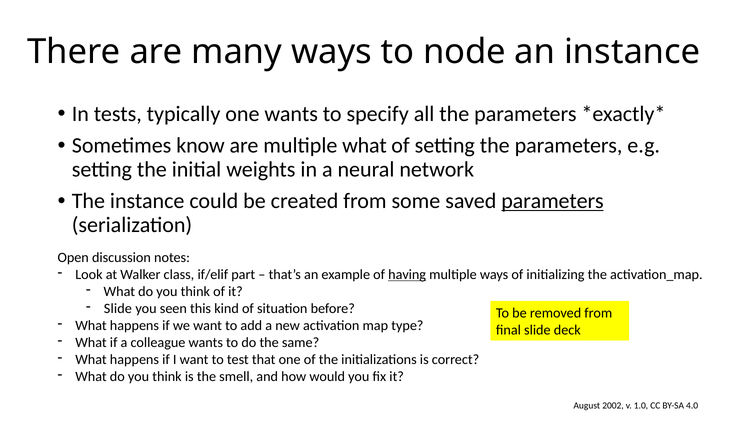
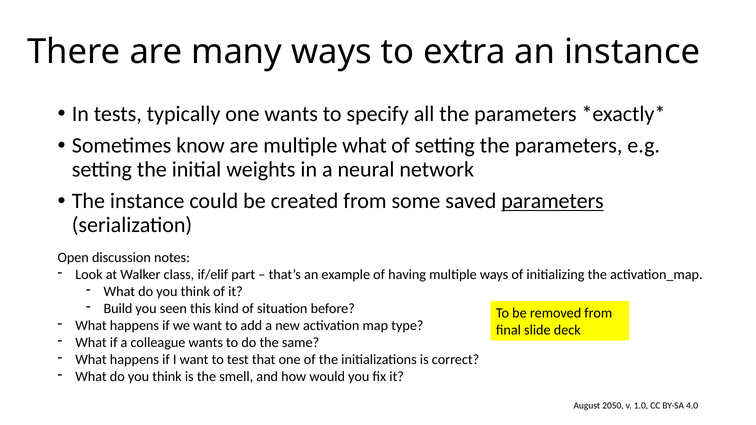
node: node -> extra
having underline: present -> none
Slide at (118, 309): Slide -> Build
2002: 2002 -> 2050
